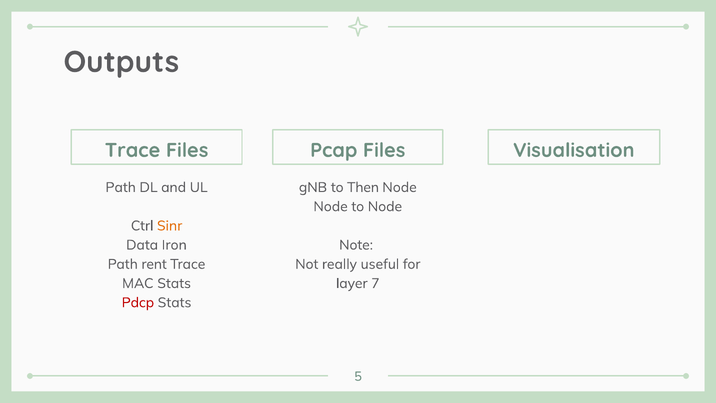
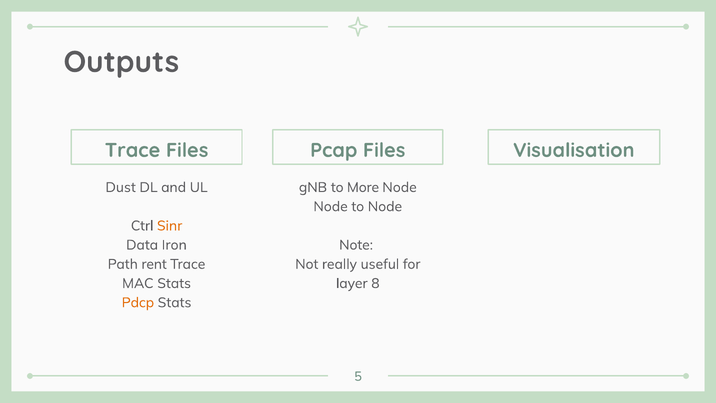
Path at (121, 187): Path -> Dust
Then: Then -> More
7: 7 -> 8
Pdcp colour: red -> orange
